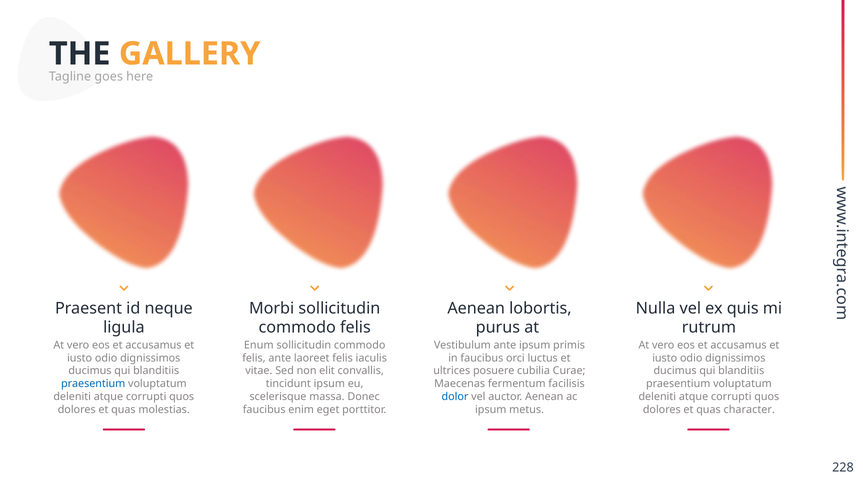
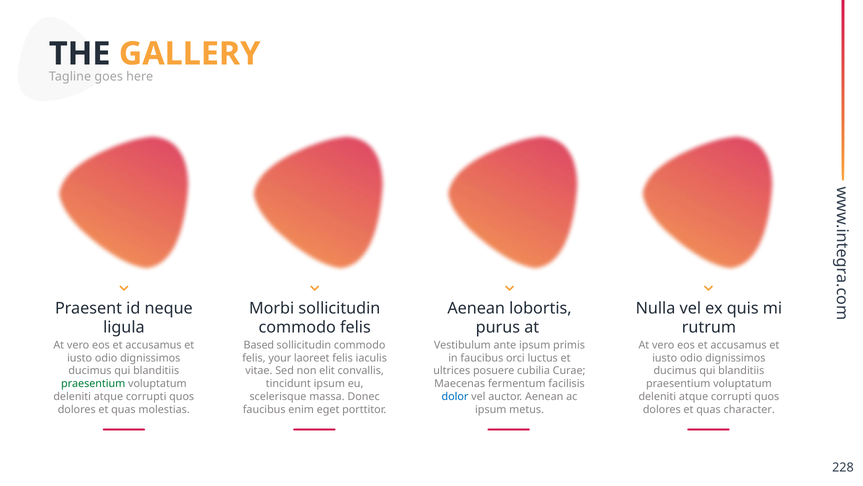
Enum: Enum -> Based
felis ante: ante -> your
praesentium at (93, 383) colour: blue -> green
